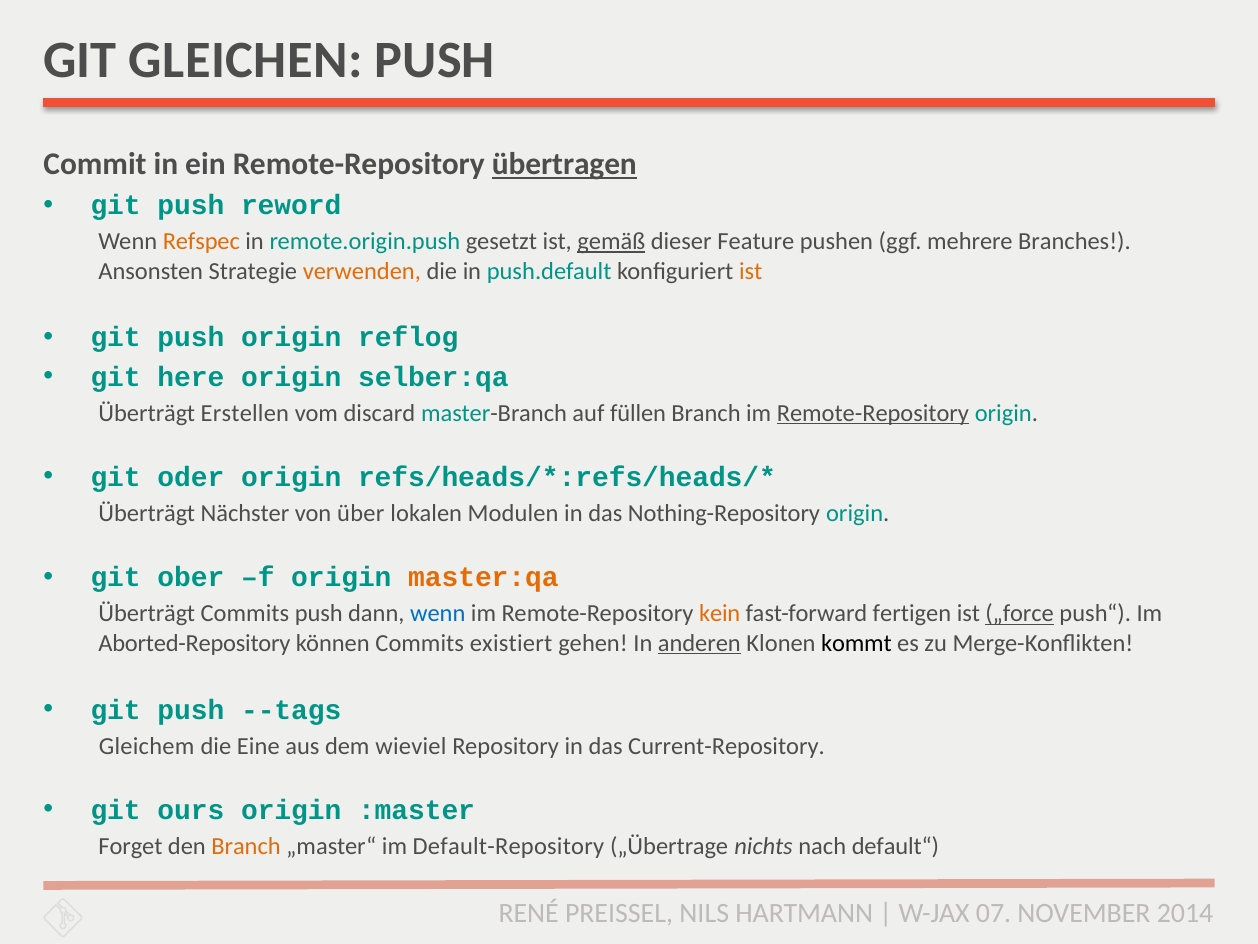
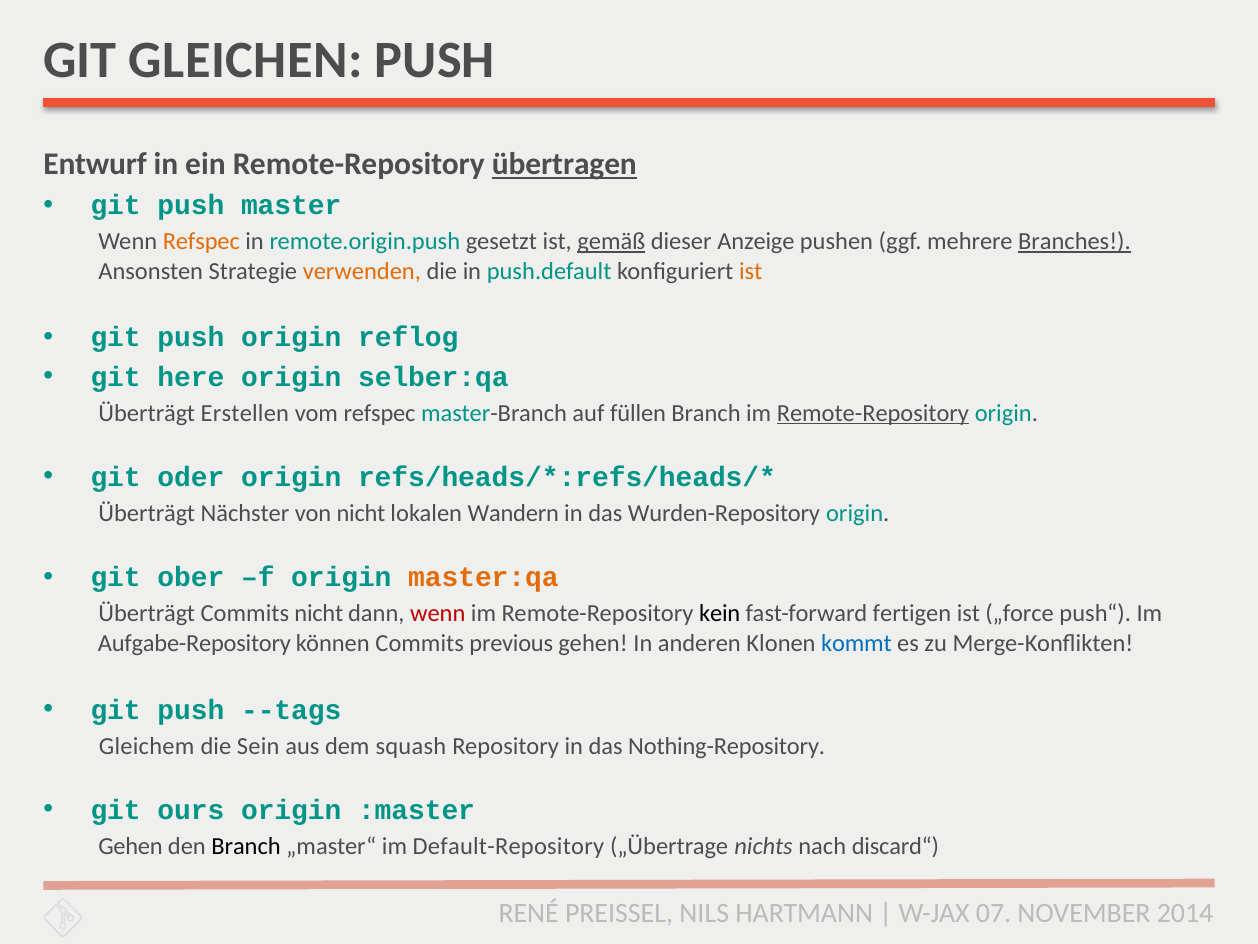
Commit: Commit -> Entwurf
reword: reword -> master
Feature: Feature -> Anzeige
Branches underline: none -> present
vom discard: discard -> refspec
von über: über -> nicht
Modulen: Modulen -> Wandern
Nothing-Repository: Nothing-Repository -> Wurden-Repository
Commits push: push -> nicht
wenn at (438, 613) colour: blue -> red
kein colour: orange -> black
„force underline: present -> none
Aborted-Repository: Aborted-Repository -> Aufgabe-Repository
existiert: existiert -> previous
anderen underline: present -> none
kommt colour: black -> blue
Eine: Eine -> Sein
wieviel: wieviel -> squash
Current-Repository: Current-Repository -> Nothing-Repository
Forget at (130, 846): Forget -> Gehen
Branch at (246, 846) colour: orange -> black
default“: default“ -> discard“
